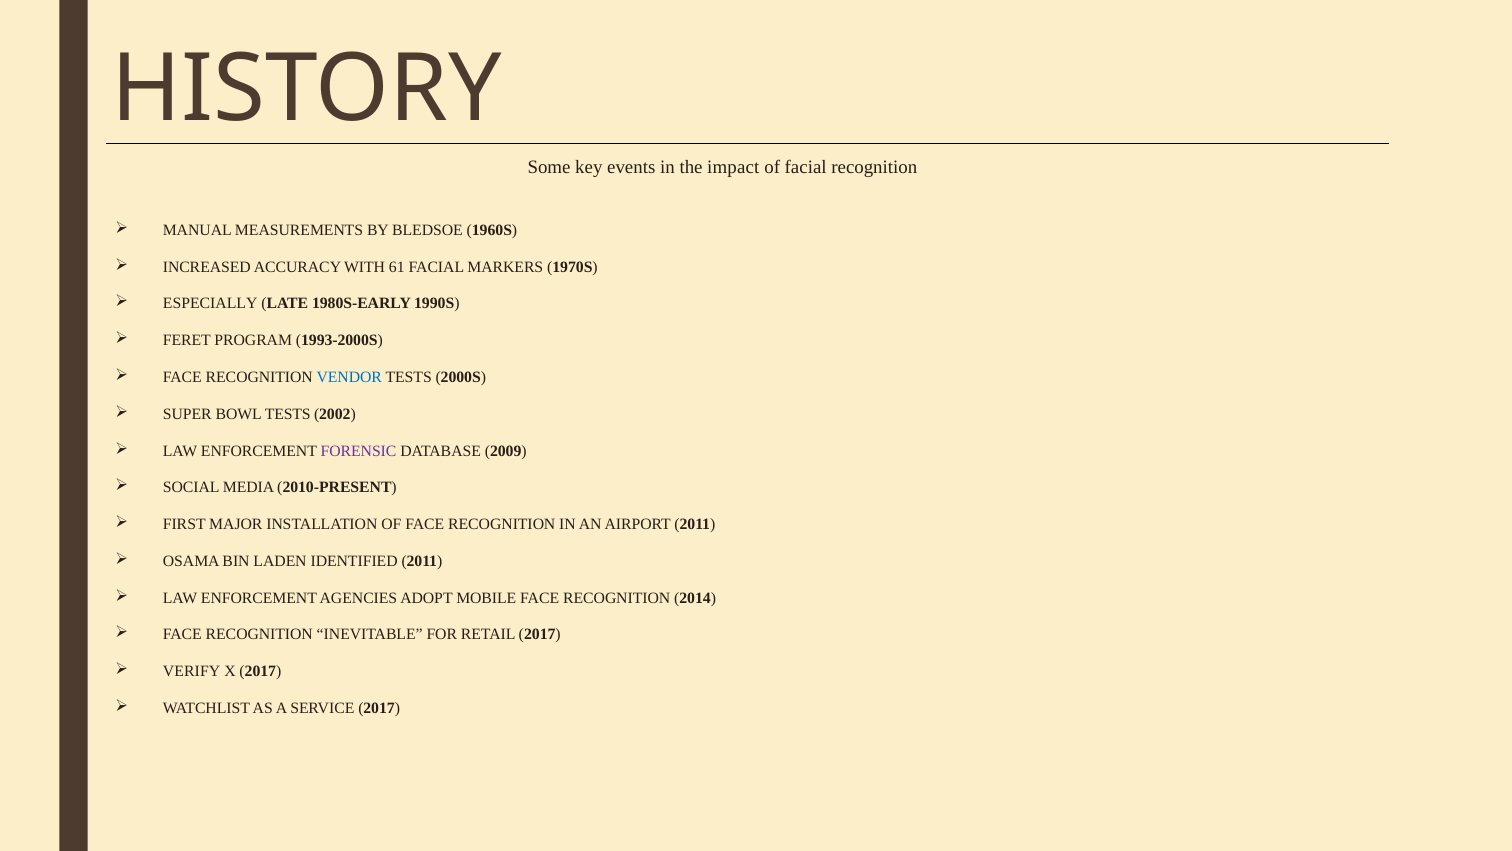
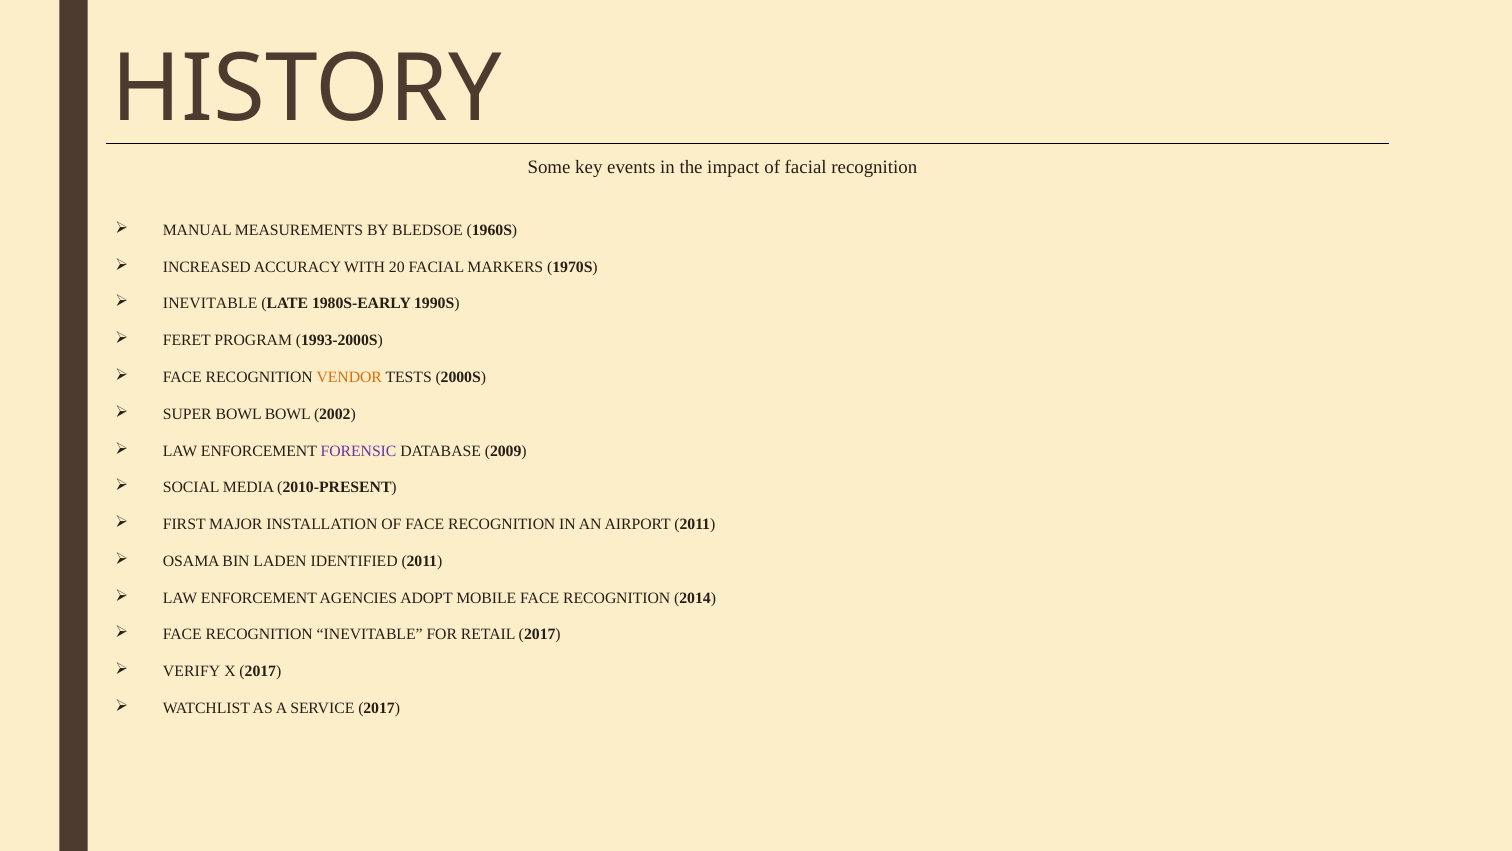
61: 61 -> 20
ESPECIALLY at (210, 304): ESPECIALLY -> INEVITABLE
VENDOR colour: blue -> orange
BOWL TESTS: TESTS -> BOWL
